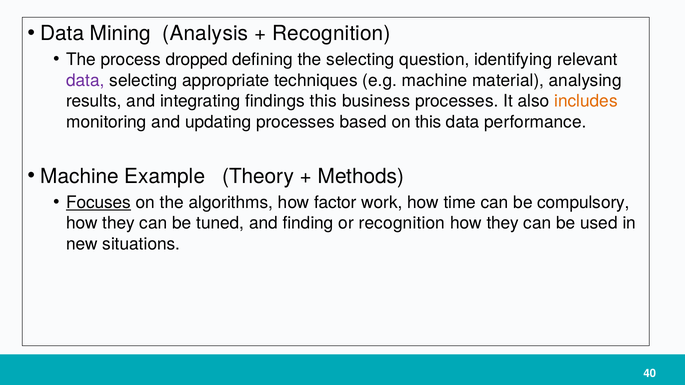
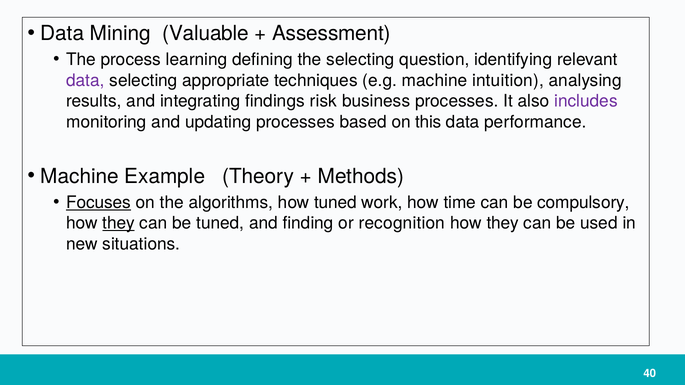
Analysis: Analysis -> Valuable
Recognition at (331, 34): Recognition -> Assessment
dropped: dropped -> learning
material: material -> intuition
findings this: this -> risk
includes colour: orange -> purple
how factor: factor -> tuned
they at (119, 223) underline: none -> present
